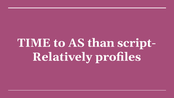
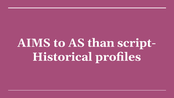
TIME: TIME -> AIMS
Relatively: Relatively -> Historical
